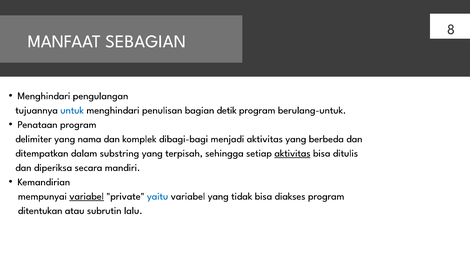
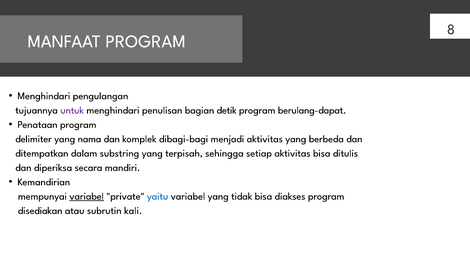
MANFAAT SEBAGIAN: SEBAGIAN -> PROGRAM
untuk colour: blue -> purple
berulang-untuk: berulang-untuk -> berulang-dapat
aktivitas at (292, 153) underline: present -> none
ditentukan: ditentukan -> disediakan
lalu: lalu -> kali
